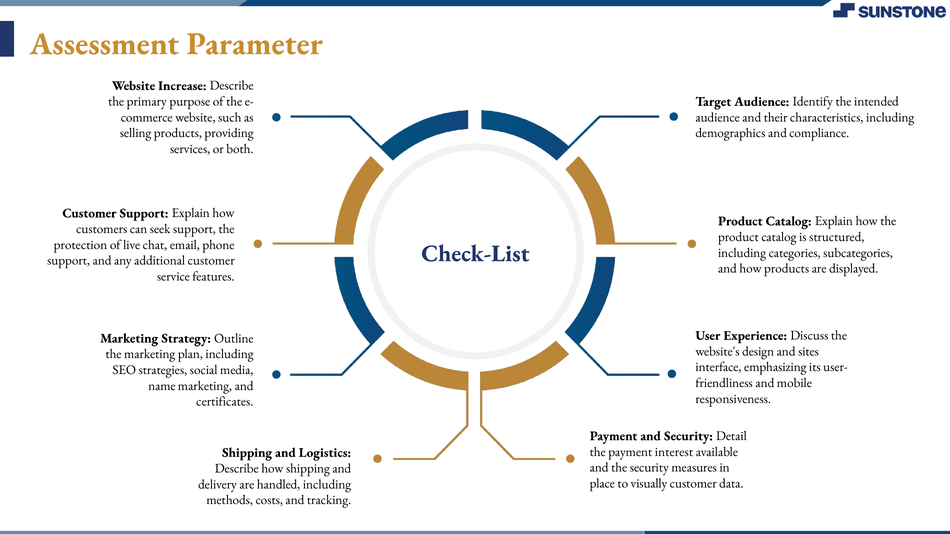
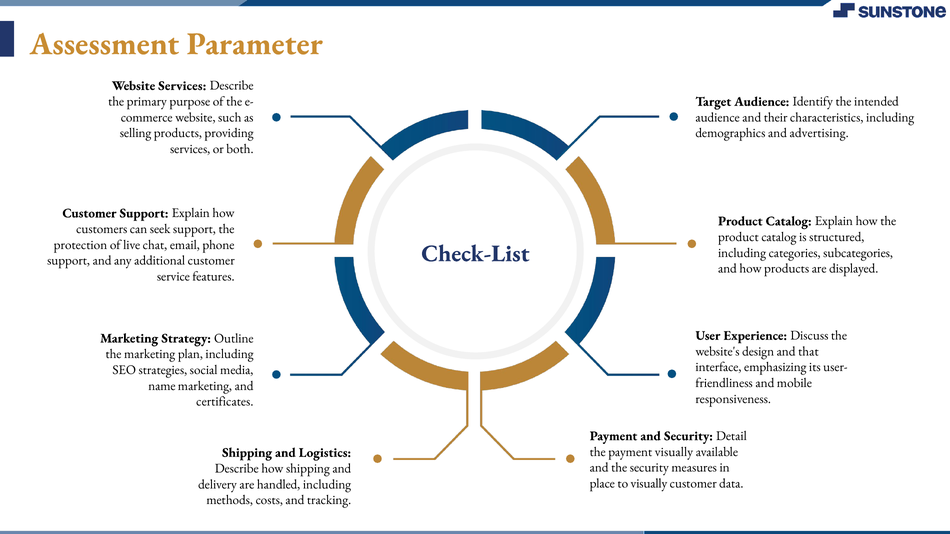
Website Increase: Increase -> Services
compliance: compliance -> advertising
sites: sites -> that
payment interest: interest -> visually
